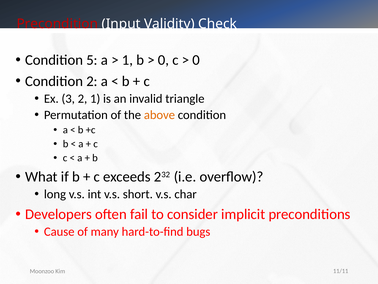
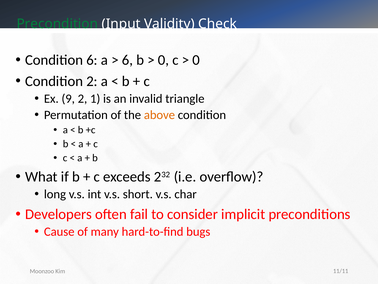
Precondition colour: red -> green
Condition 5: 5 -> 6
1 at (127, 60): 1 -> 6
3: 3 -> 9
